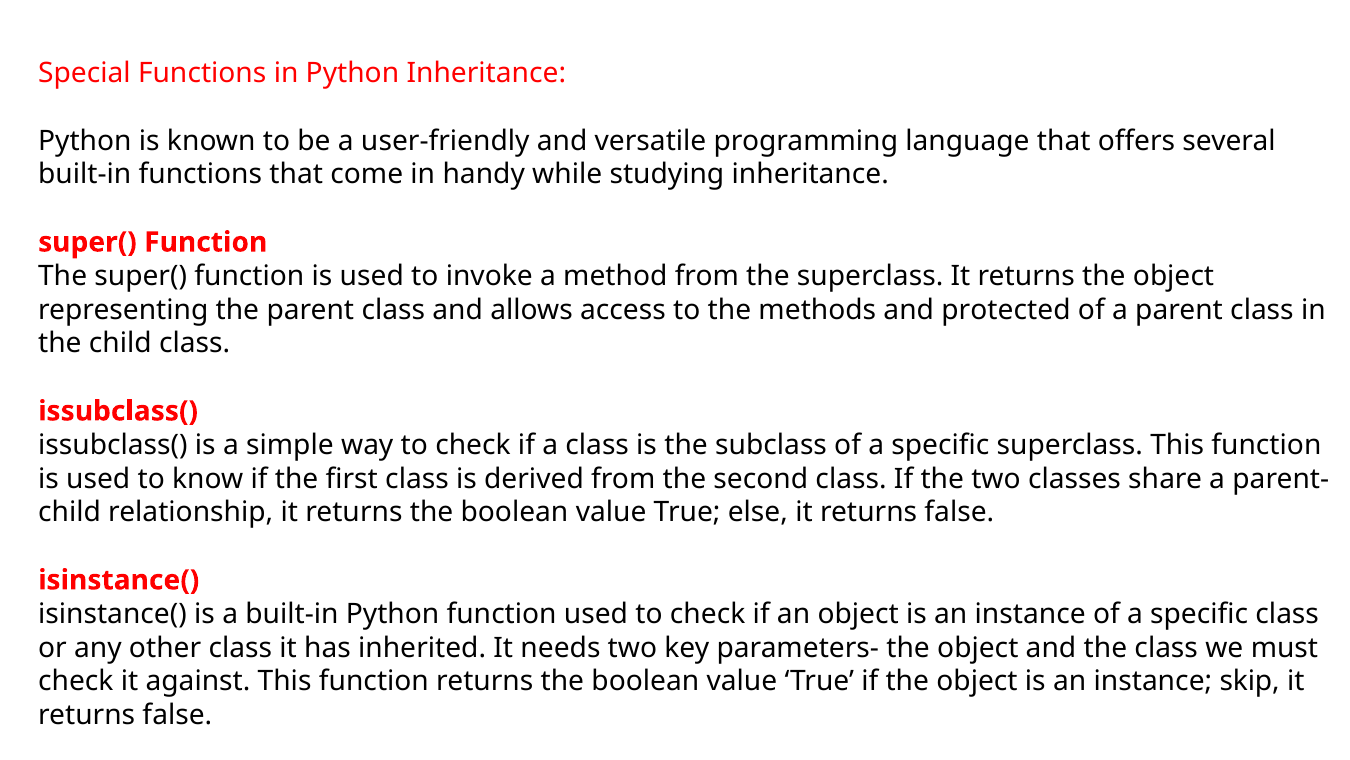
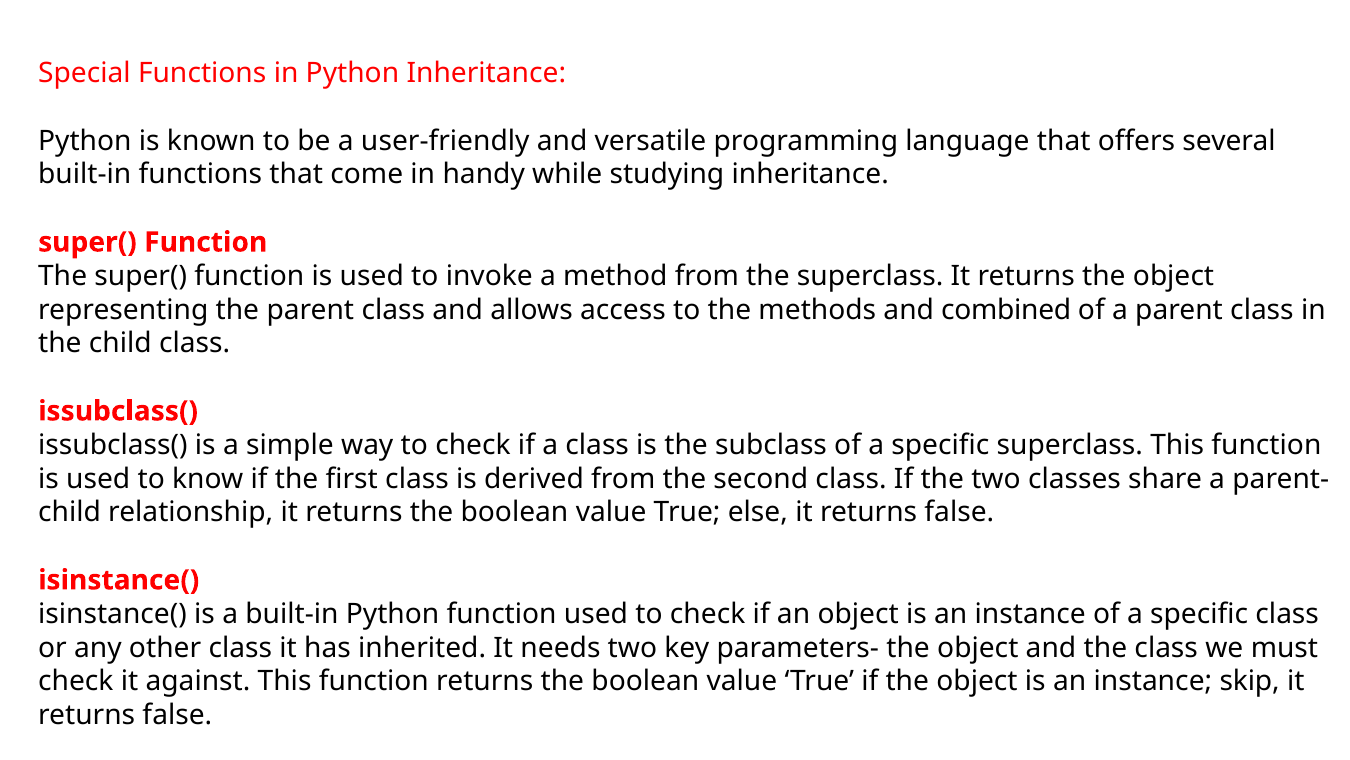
protected: protected -> combined
